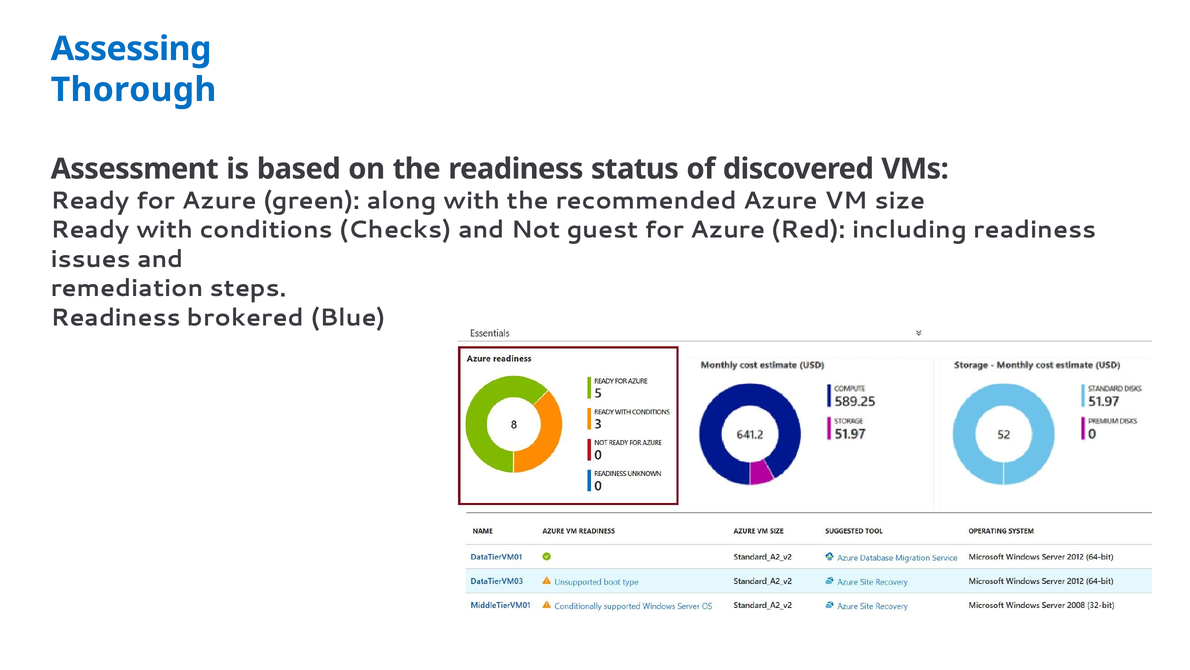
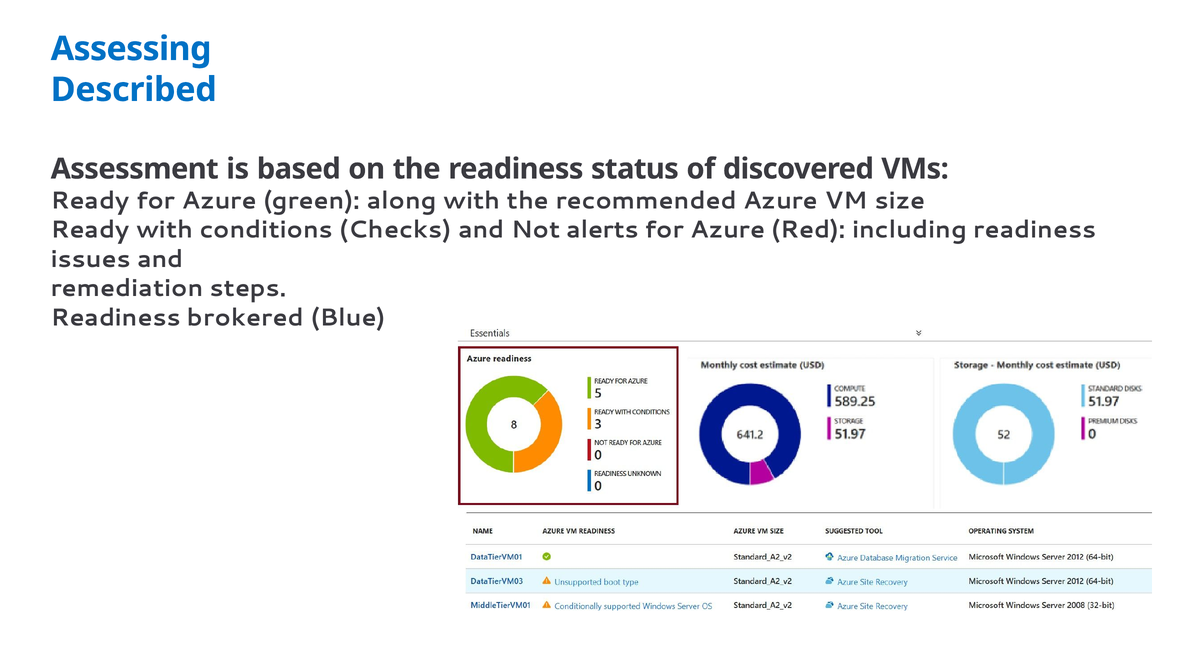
Thorough: Thorough -> Described
guest: guest -> alerts
